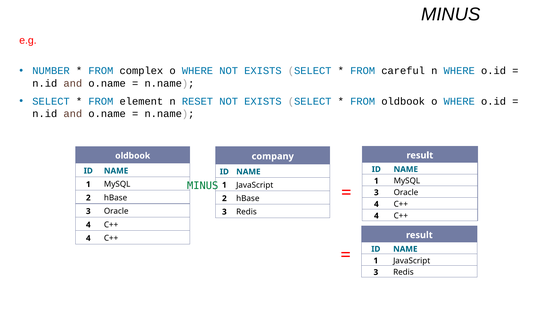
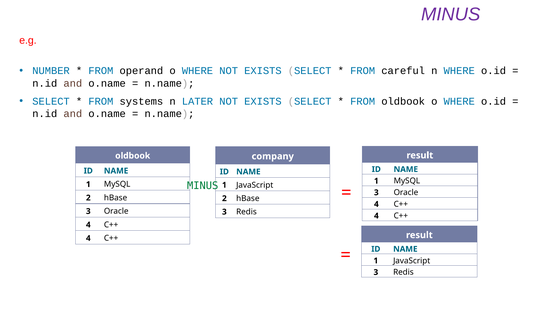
MINUS at (451, 14) colour: black -> purple
complex: complex -> operand
element: element -> systems
RESET: RESET -> LATER
